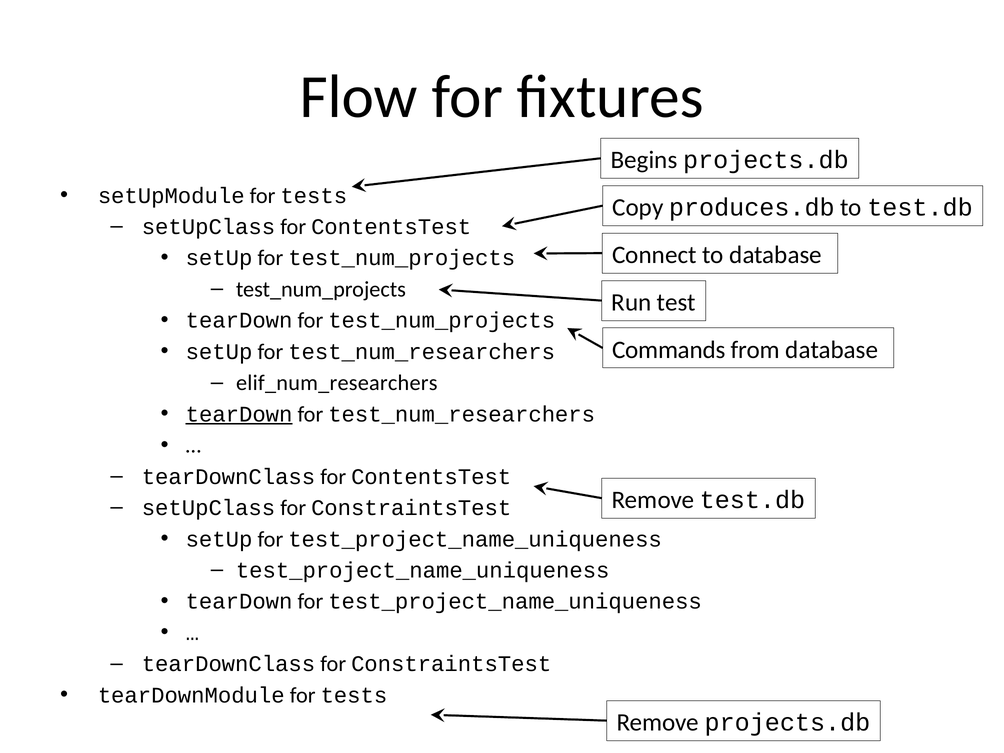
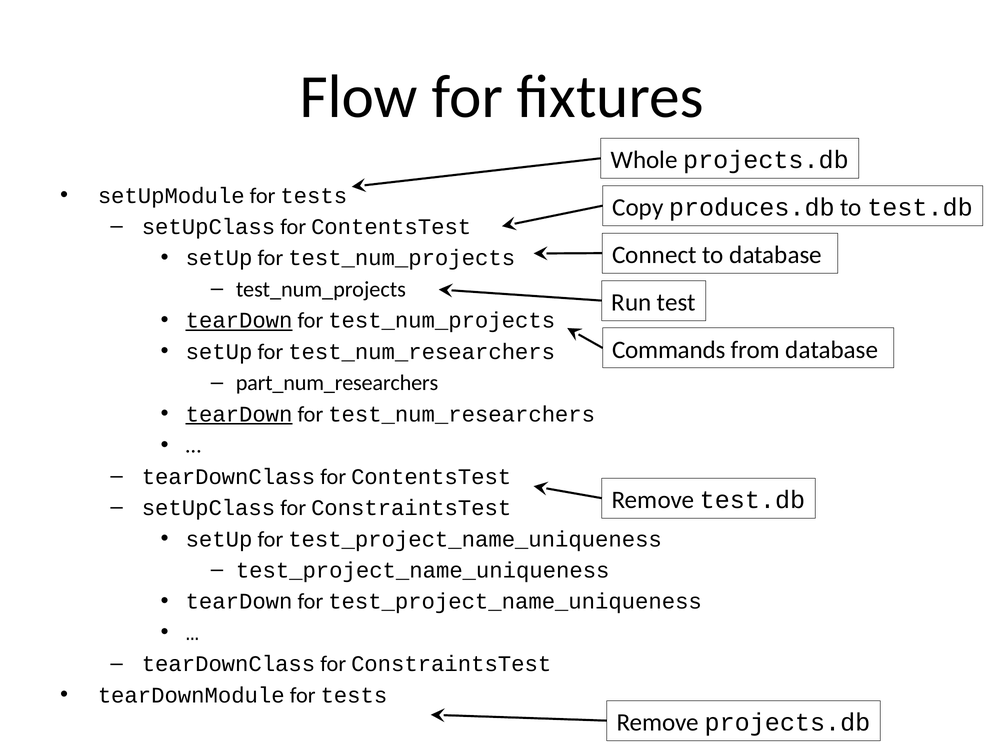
Begins: Begins -> Whole
tearDown at (239, 321) underline: none -> present
elif_num_researchers: elif_num_researchers -> part_num_researchers
